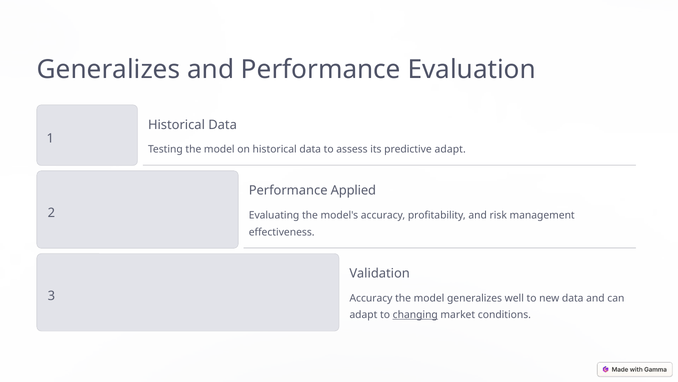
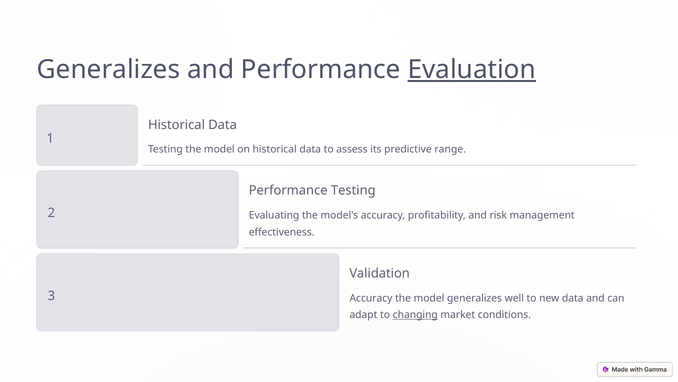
Evaluation underline: none -> present
predictive adapt: adapt -> range
Performance Applied: Applied -> Testing
